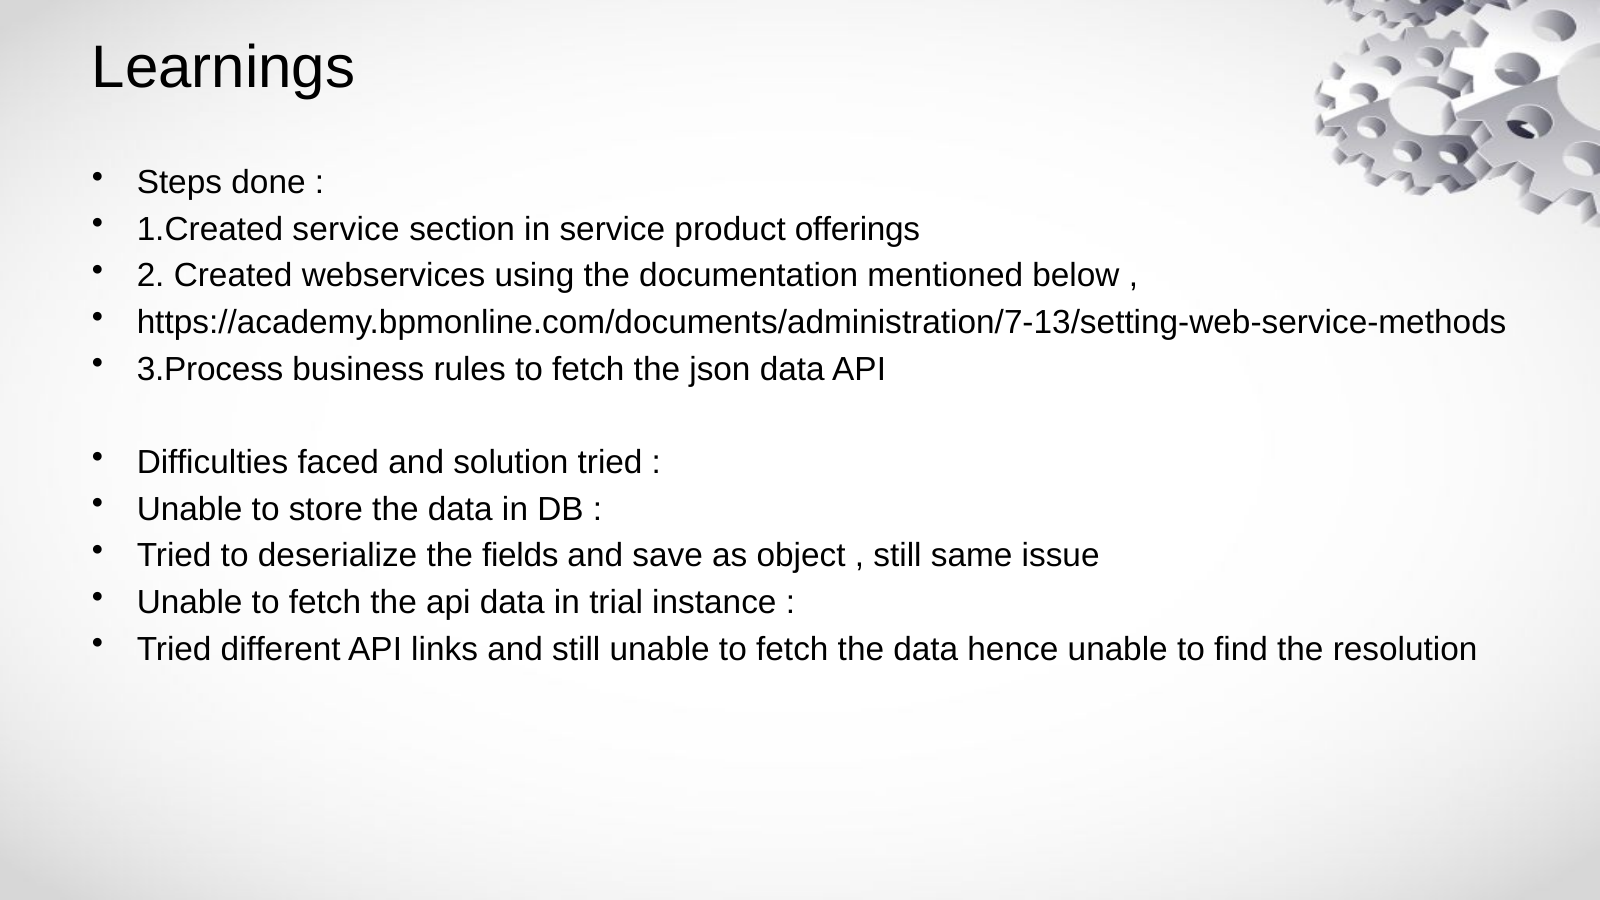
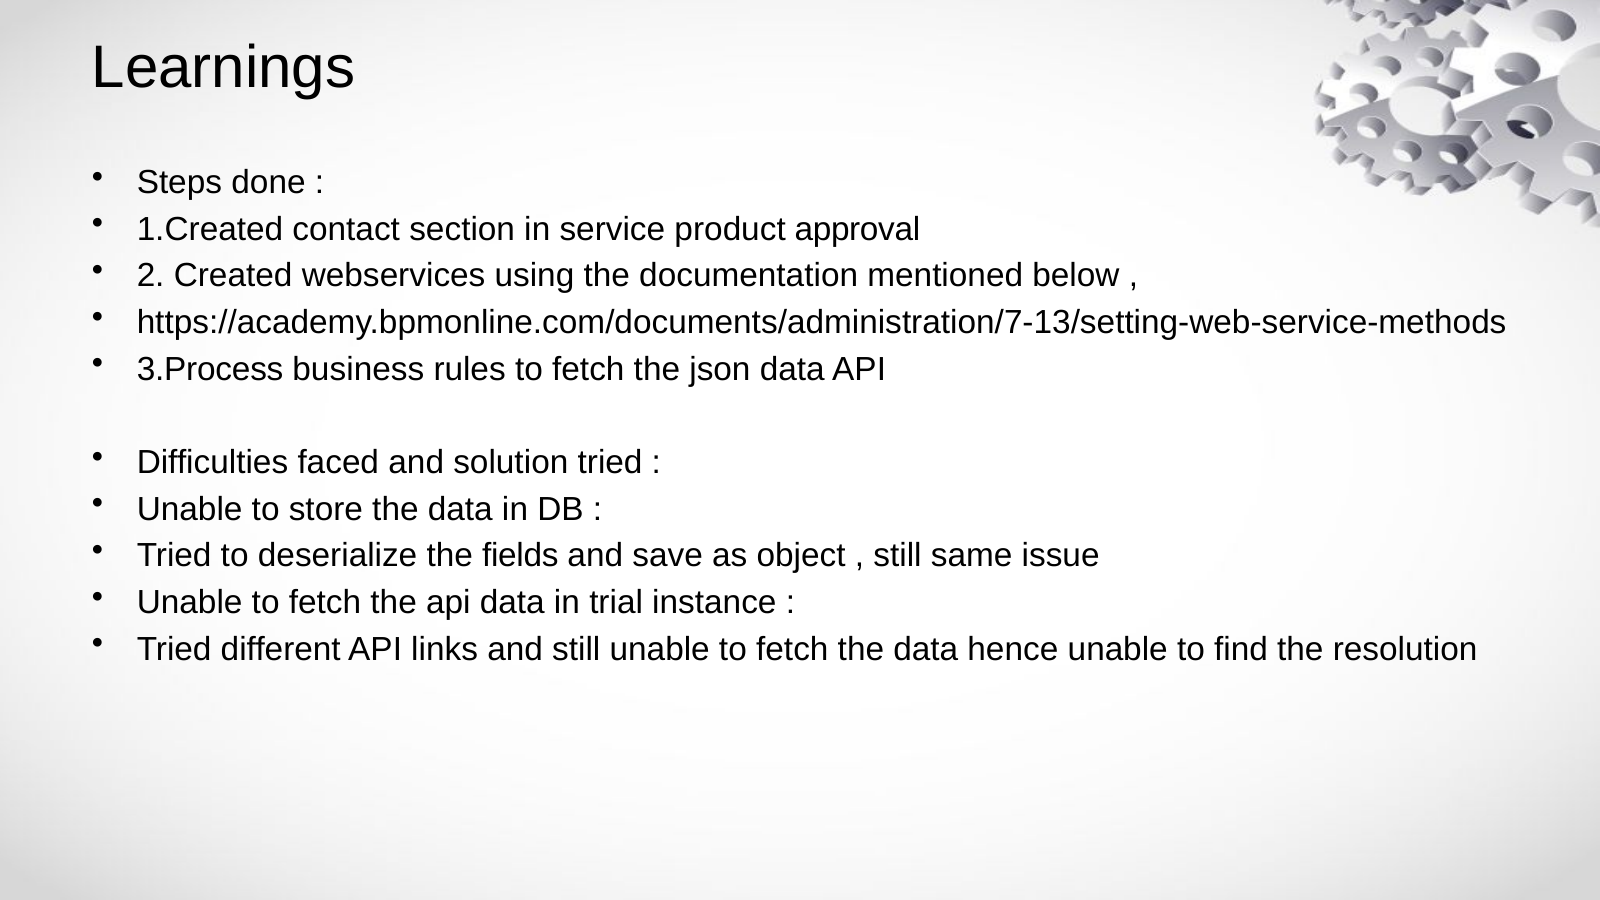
1.Created service: service -> contact
offerings: offerings -> approval
